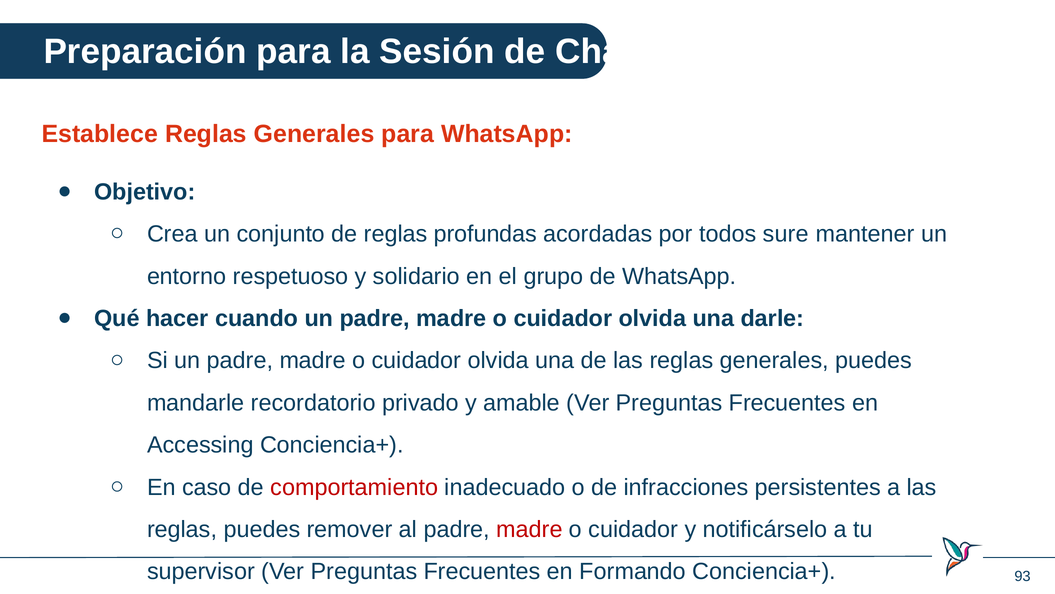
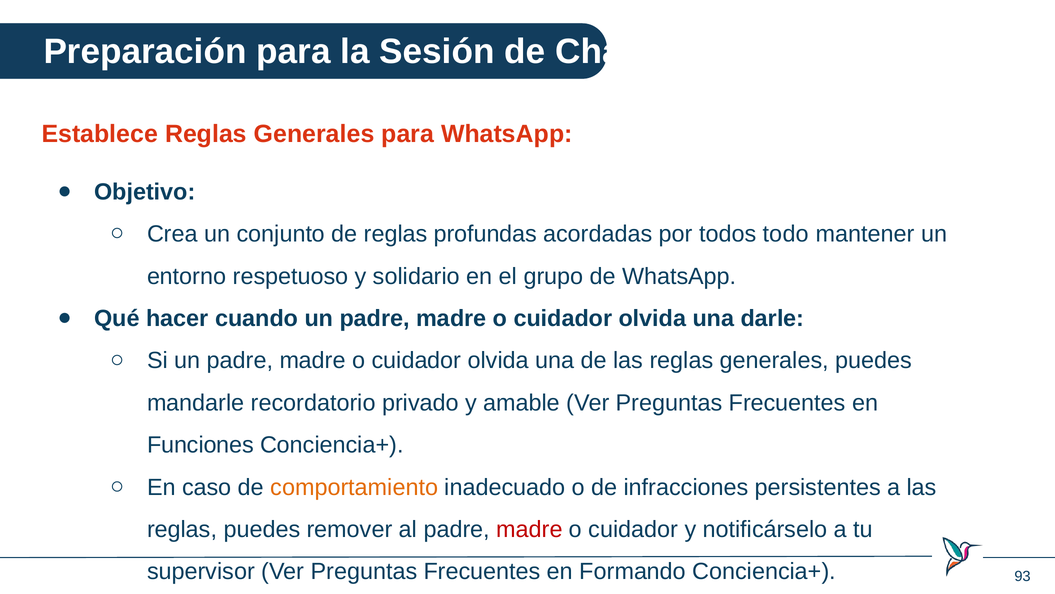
sure: sure -> todo
Accessing: Accessing -> Funciones
comportamiento colour: red -> orange
